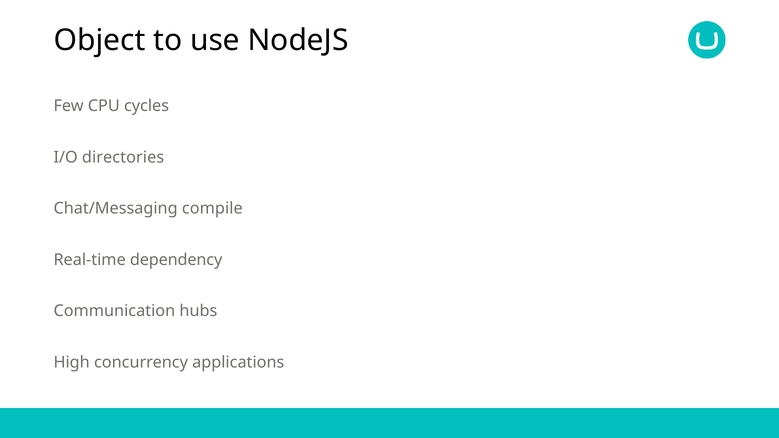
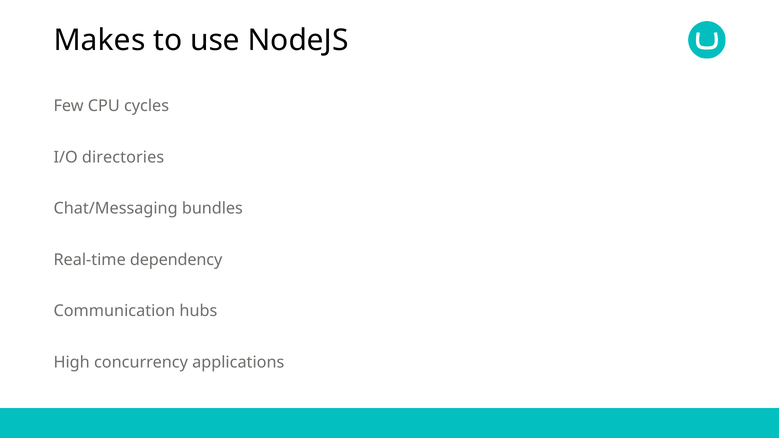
Object: Object -> Makes
compile: compile -> bundles
